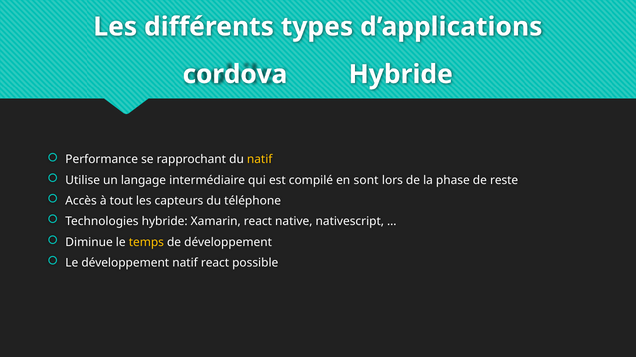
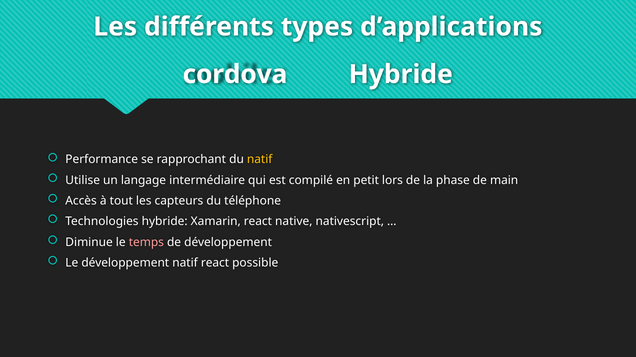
sont: sont -> petit
reste: reste -> main
temps colour: yellow -> pink
